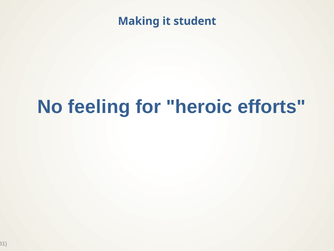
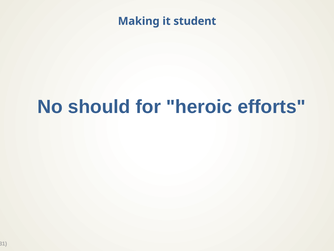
feeling: feeling -> should
